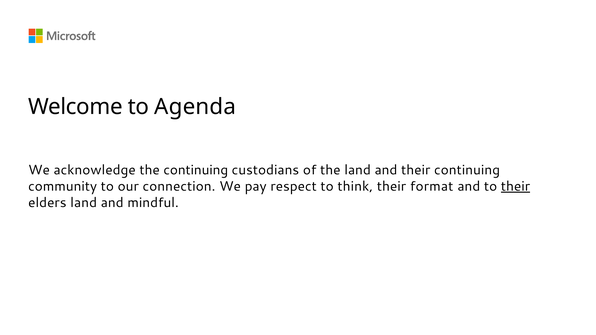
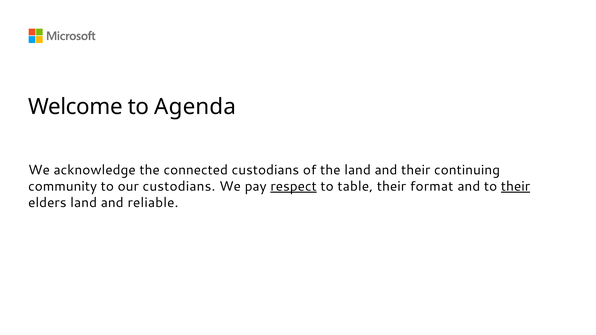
the continuing: continuing -> connected
our connection: connection -> custodians
respect underline: none -> present
think: think -> table
mindful: mindful -> reliable
